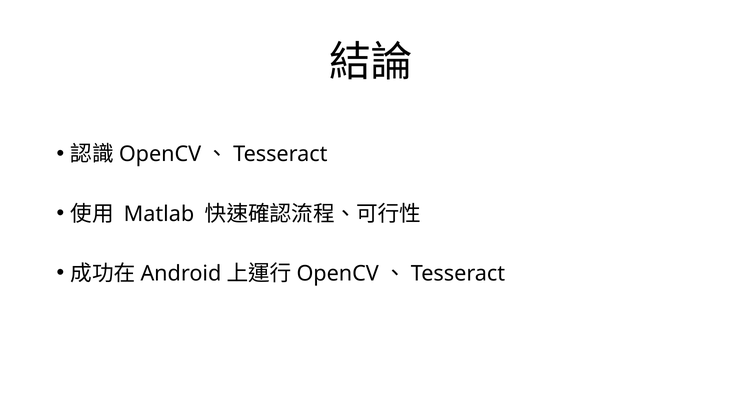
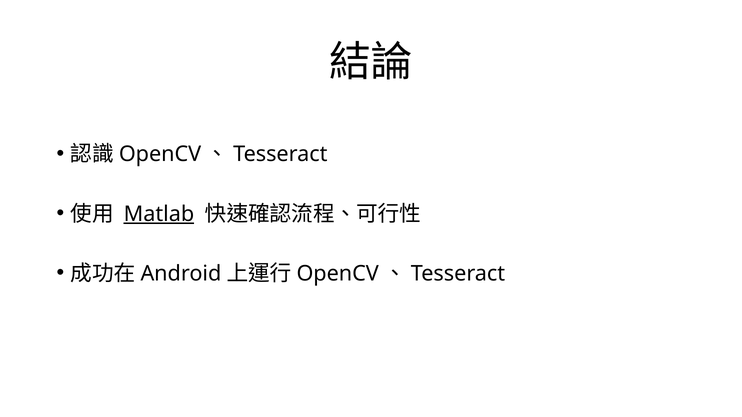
Matlab underline: none -> present
